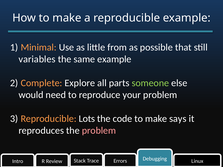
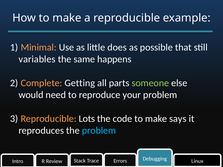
from: from -> does
same example: example -> happens
Explore: Explore -> Getting
problem at (99, 131) colour: pink -> light blue
